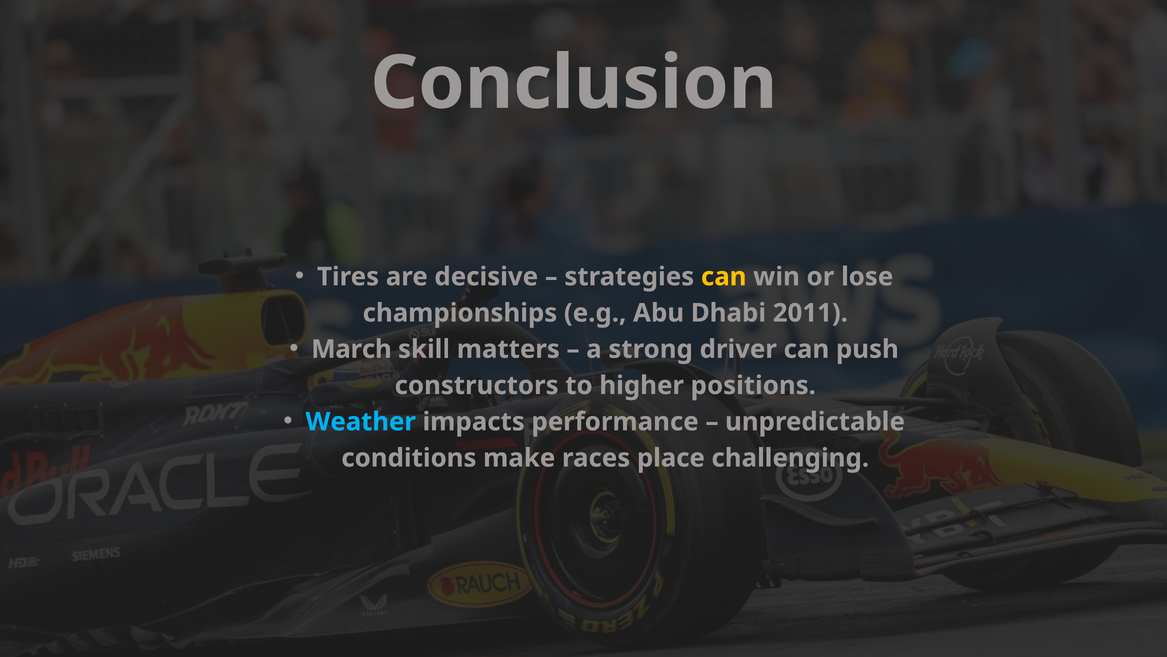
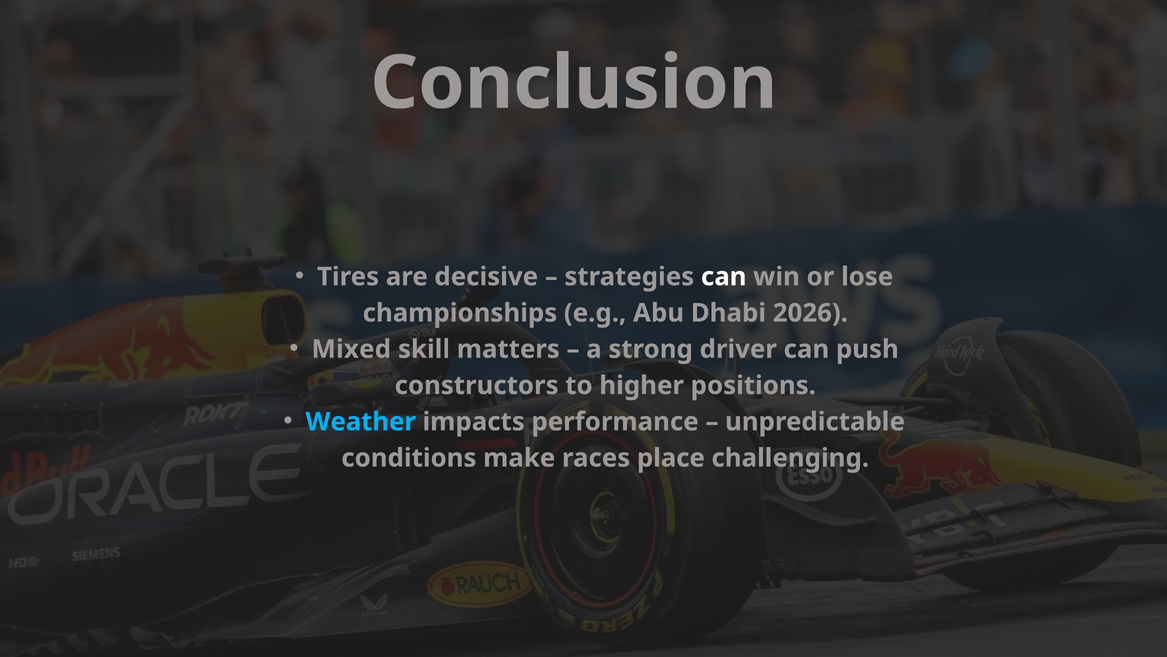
can at (724, 277) colour: yellow -> white
2011: 2011 -> 2026
March: March -> Mixed
